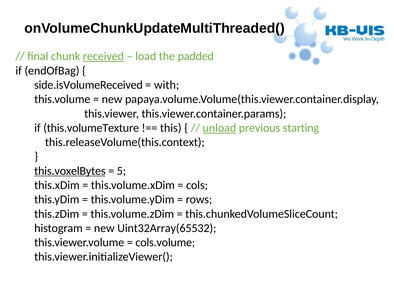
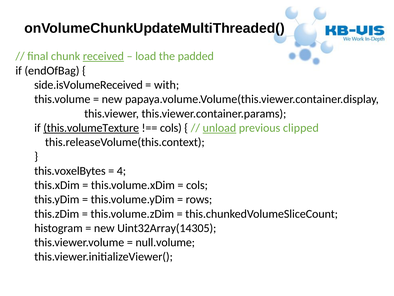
this.volumeTexture underline: none -> present
this at (171, 128): this -> cols
starting: starting -> clipped
this.voxelBytes underline: present -> none
5: 5 -> 4
Uint32Array(65532: Uint32Array(65532 -> Uint32Array(14305
cols.volume: cols.volume -> null.volume
